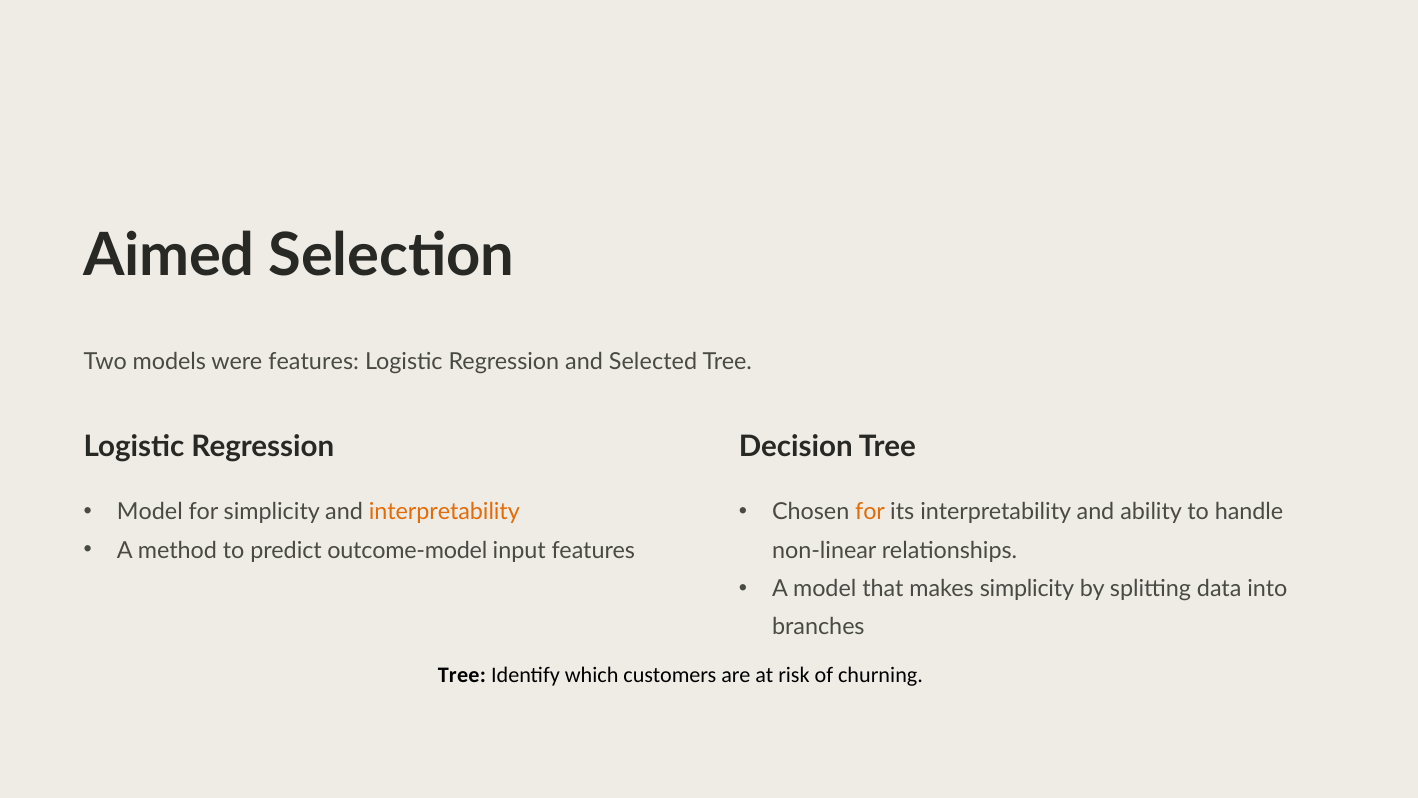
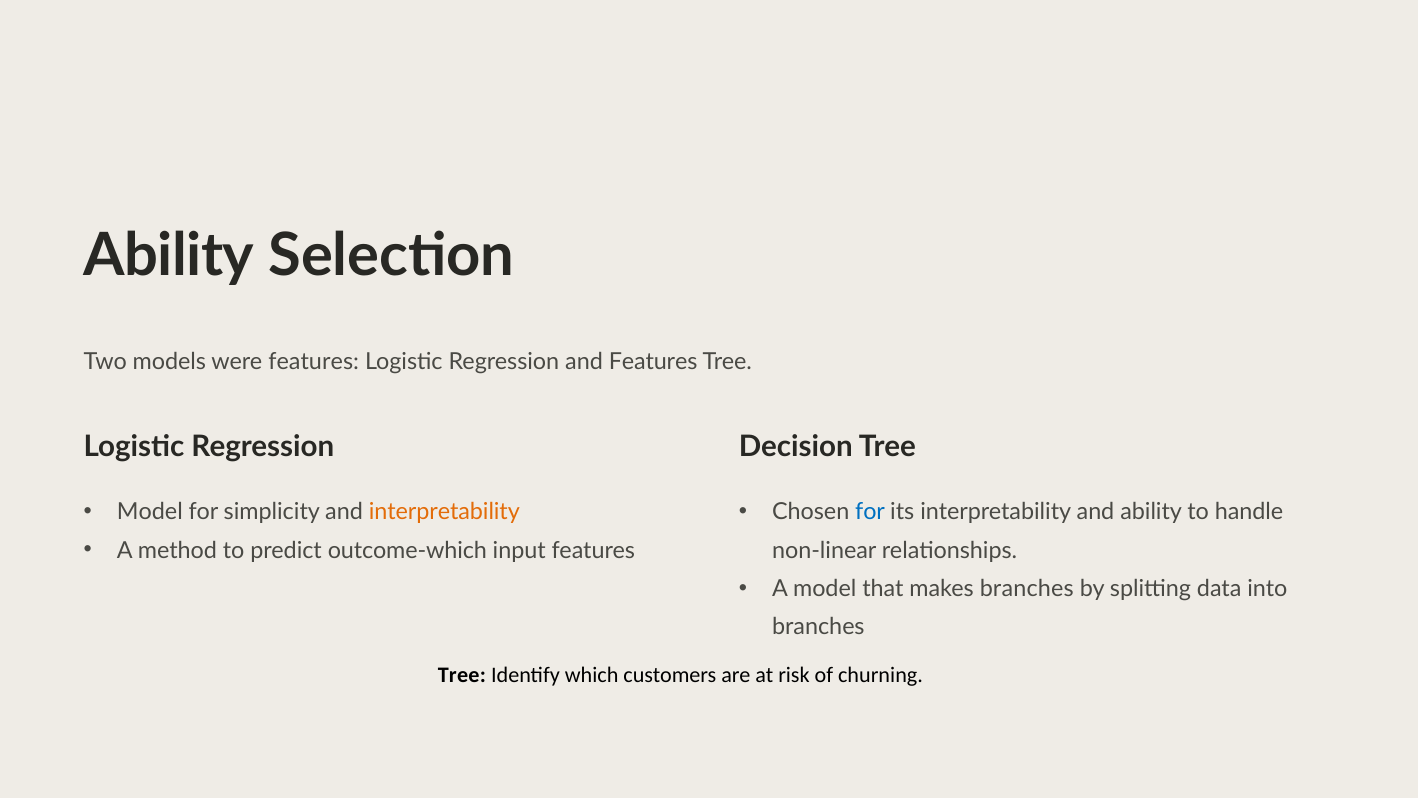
Aimed at (169, 256): Aimed -> Ability
and Selected: Selected -> Features
for at (870, 512) colour: orange -> blue
outcome-model: outcome-model -> outcome-which
makes simplicity: simplicity -> branches
